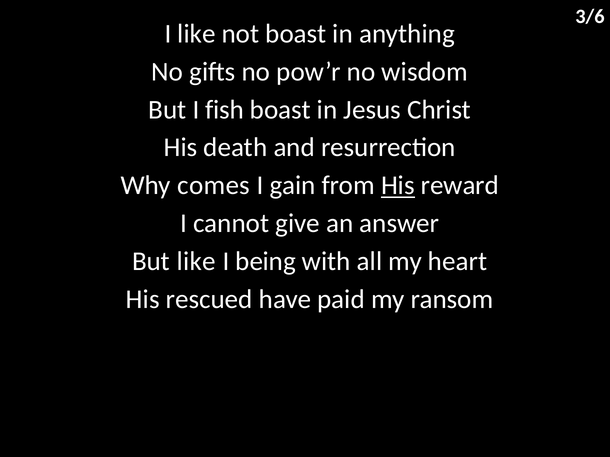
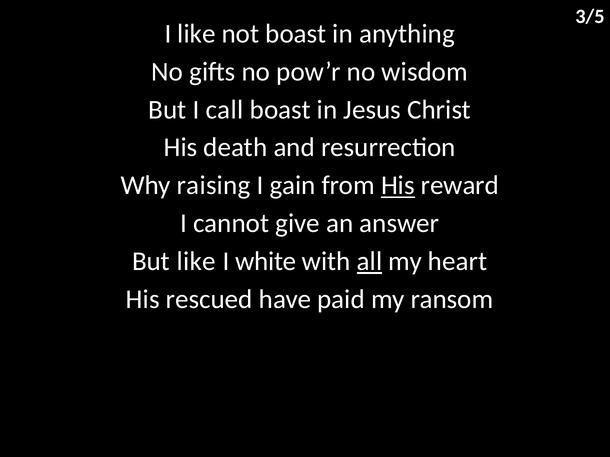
3/6: 3/6 -> 3/5
fish: fish -> call
comes: comes -> raising
being: being -> white
all underline: none -> present
